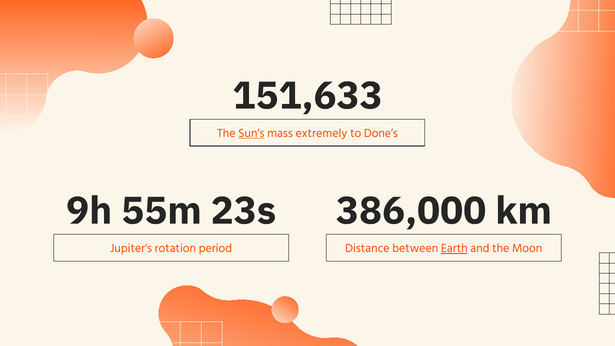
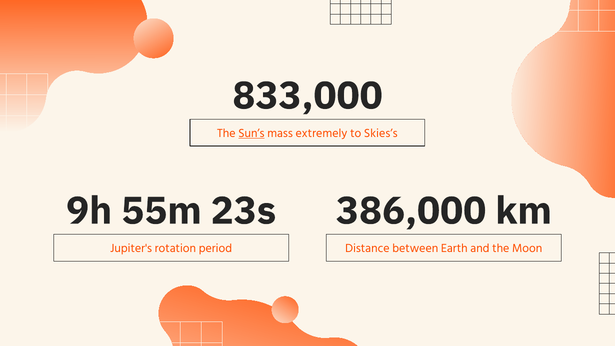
151,633: 151,633 -> 833,000
Done’s: Done’s -> Skies’s
Earth underline: present -> none
